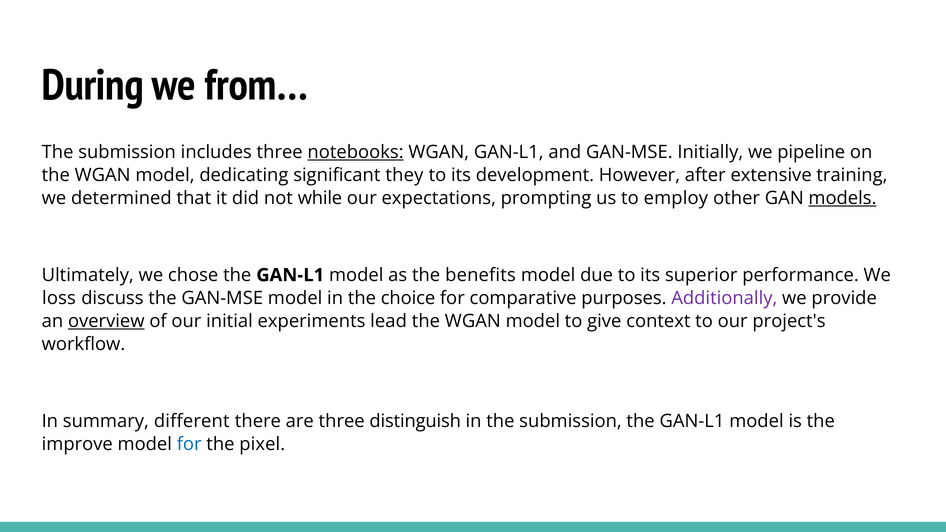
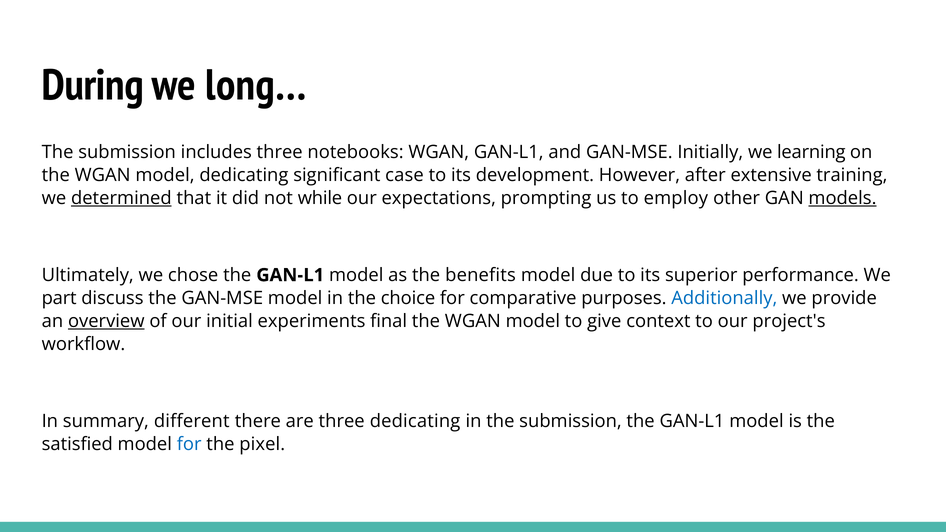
from…: from… -> long…
notebooks underline: present -> none
pipeline: pipeline -> learning
they: they -> case
determined underline: none -> present
loss: loss -> part
Additionally colour: purple -> blue
lead: lead -> final
three distinguish: distinguish -> dedicating
improve: improve -> satisfied
